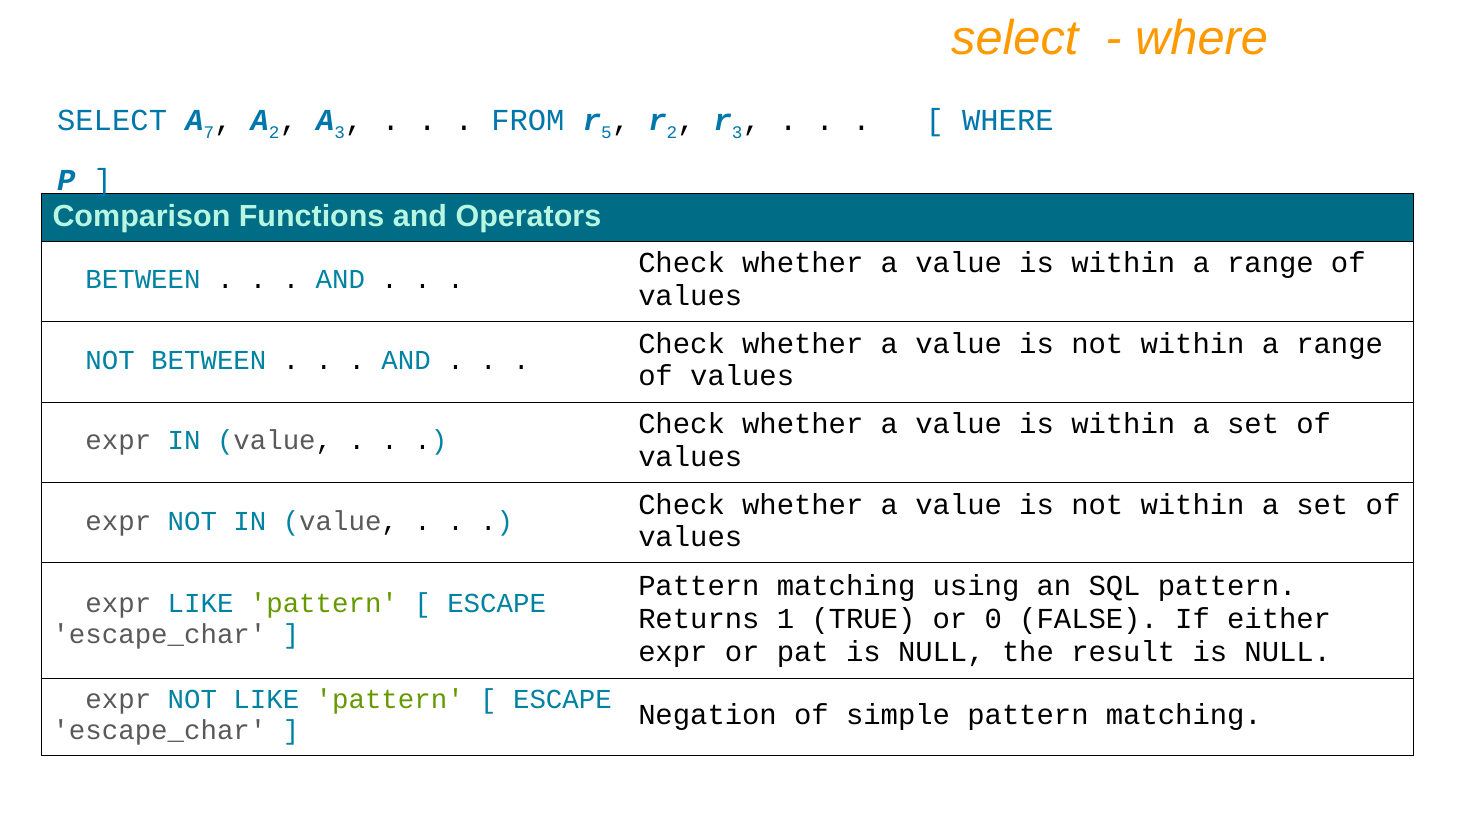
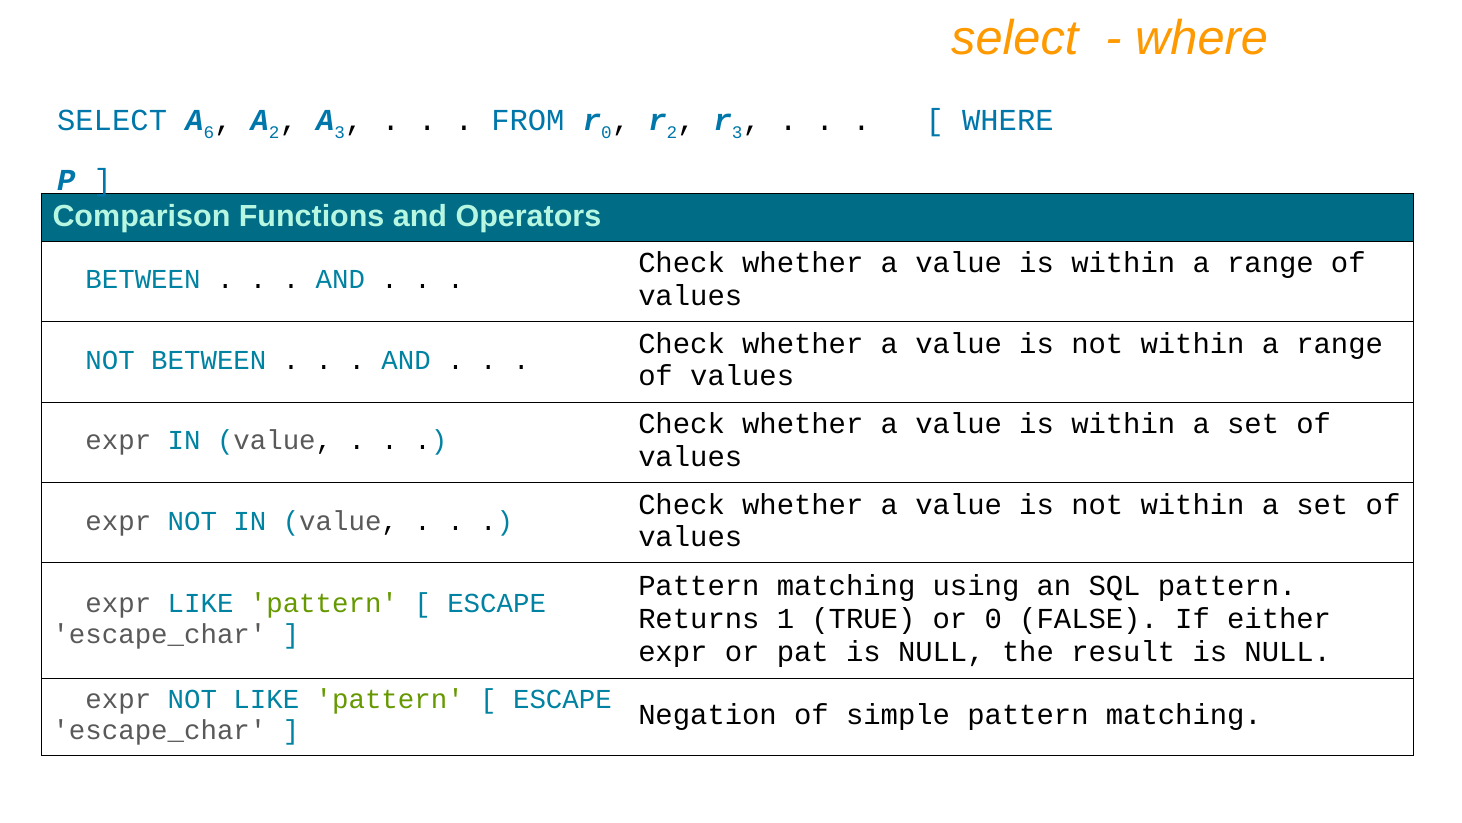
7: 7 -> 6
5 at (606, 133): 5 -> 0
